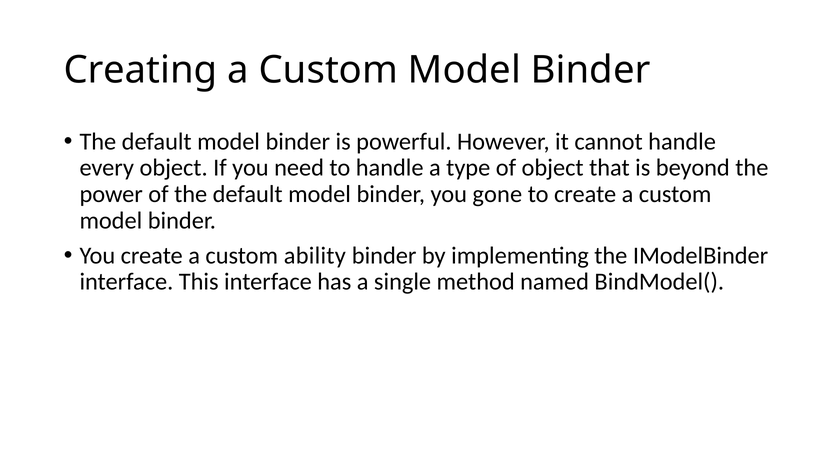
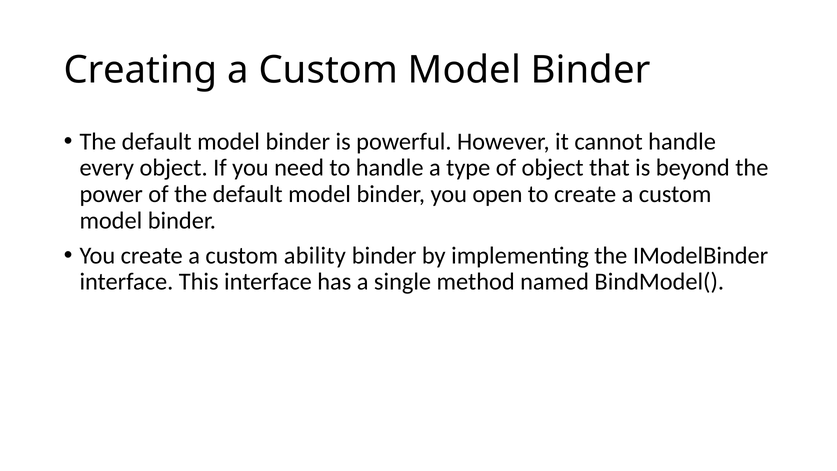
gone: gone -> open
